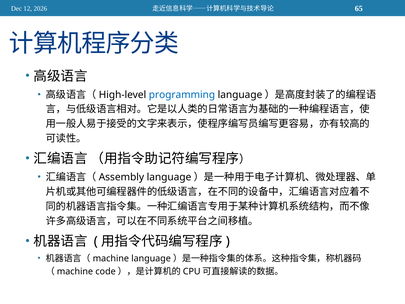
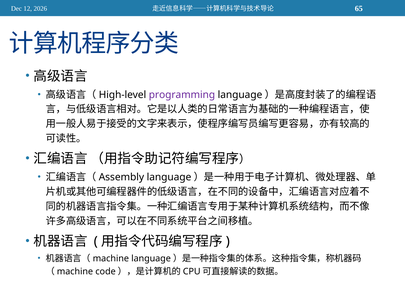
programming colour: blue -> purple
